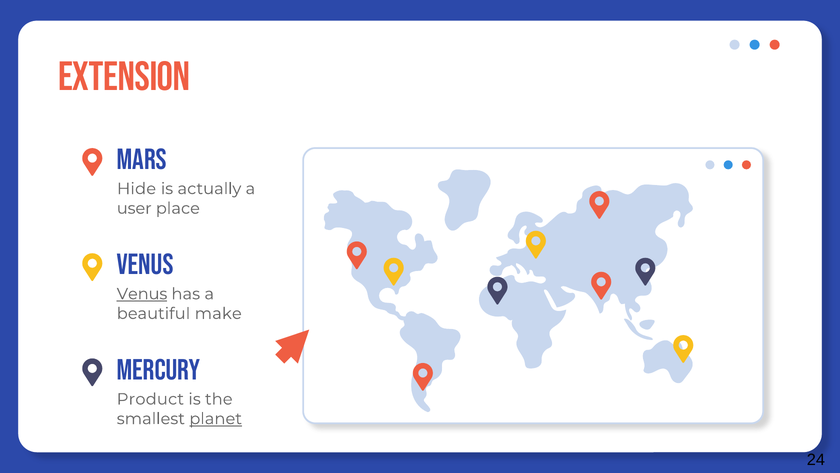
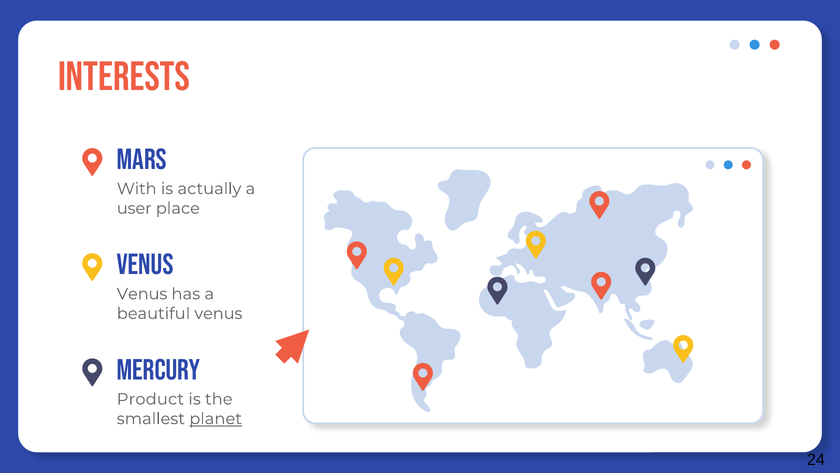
extension: extension -> interests
Hide: Hide -> With
Venus at (142, 294) underline: present -> none
beautiful make: make -> venus
